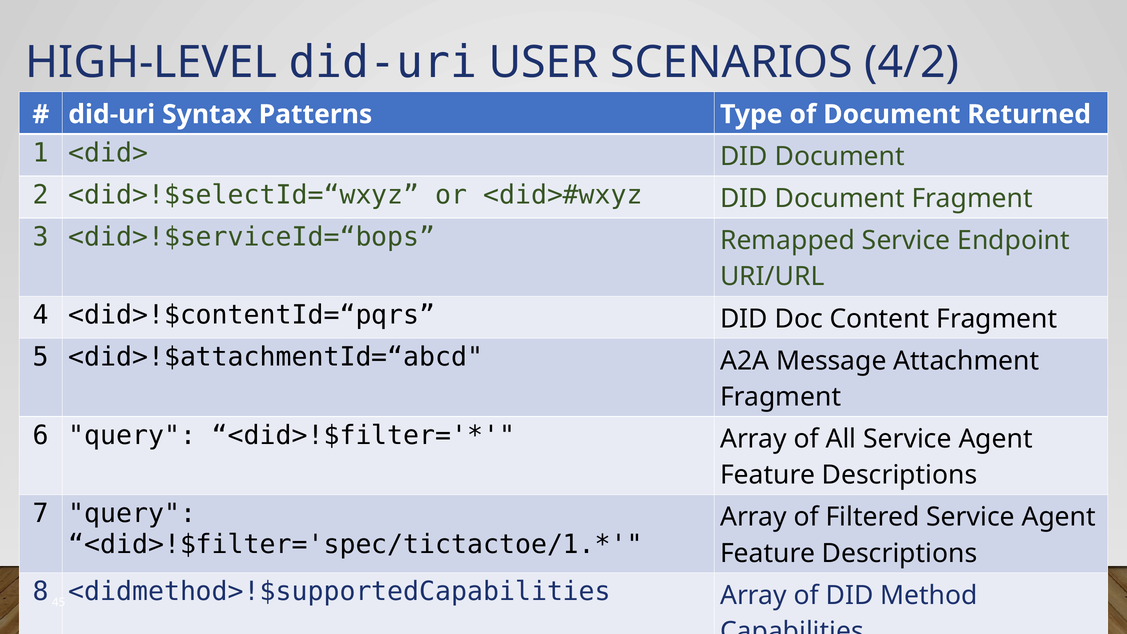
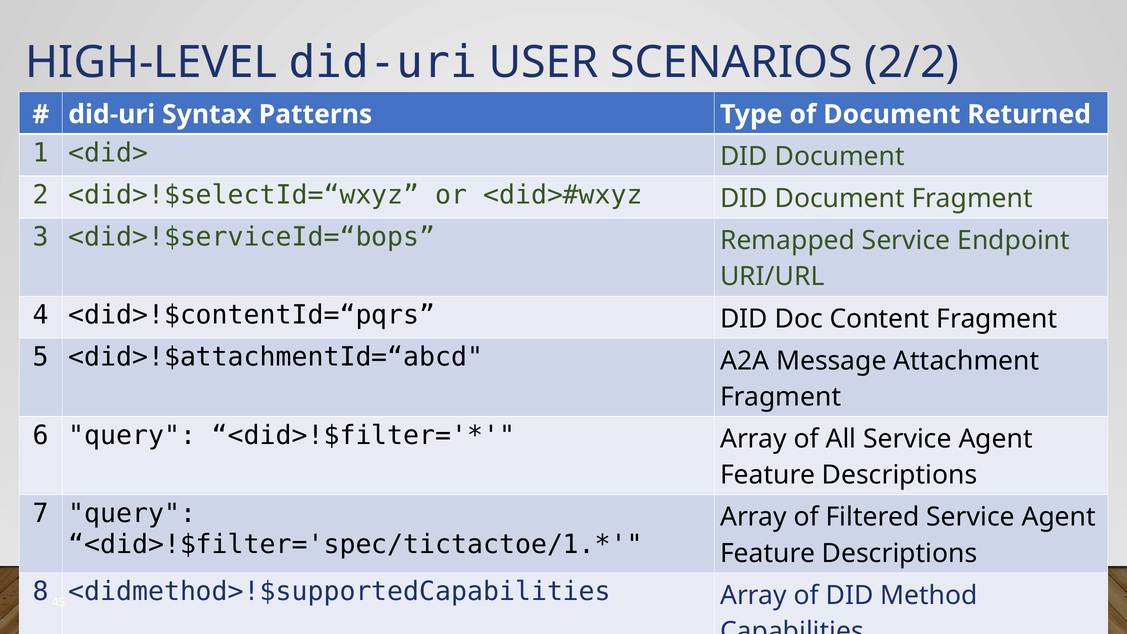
4/2: 4/2 -> 2/2
